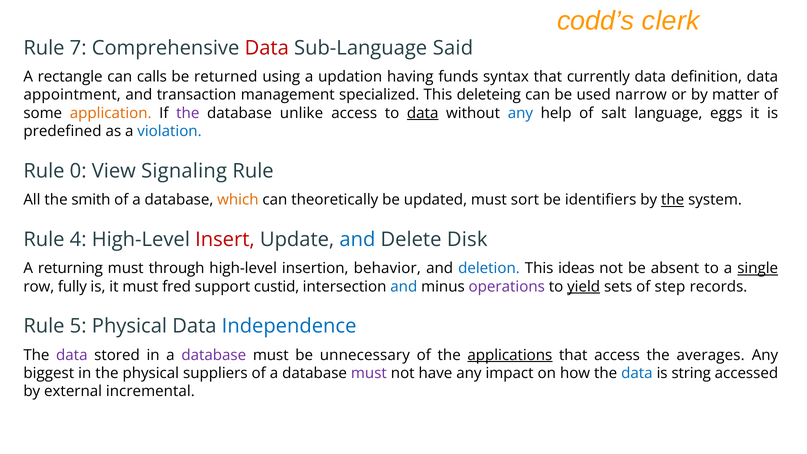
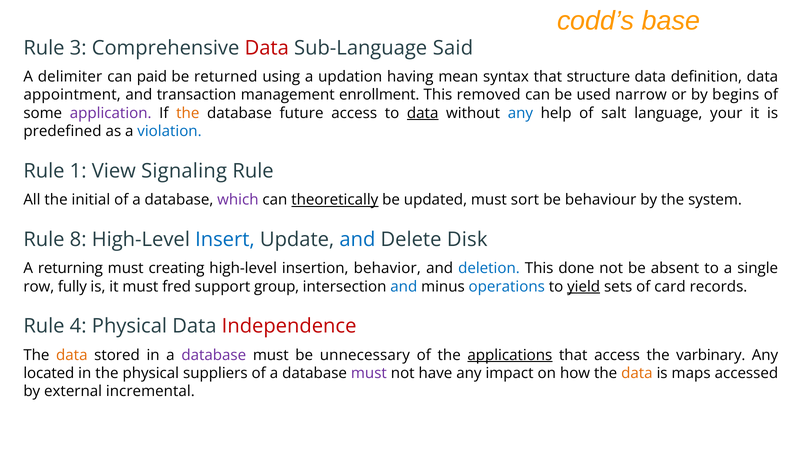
clerk: clerk -> base
7: 7 -> 3
rectangle: rectangle -> delimiter
calls: calls -> paid
funds: funds -> mean
currently: currently -> structure
specialized: specialized -> enrollment
deleteing: deleteing -> removed
matter: matter -> begins
application colour: orange -> purple
the at (188, 113) colour: purple -> orange
unlike: unlike -> future
eggs: eggs -> your
0: 0 -> 1
smith: smith -> initial
which colour: orange -> purple
theoretically underline: none -> present
identifiers: identifiers -> behaviour
the at (673, 200) underline: present -> none
4: 4 -> 8
Insert colour: red -> blue
through: through -> creating
ideas: ideas -> done
single underline: present -> none
custid: custid -> group
operations colour: purple -> blue
step: step -> card
5: 5 -> 4
Independence colour: blue -> red
data at (72, 355) colour: purple -> orange
averages: averages -> varbinary
biggest: biggest -> located
data at (637, 373) colour: blue -> orange
string: string -> maps
